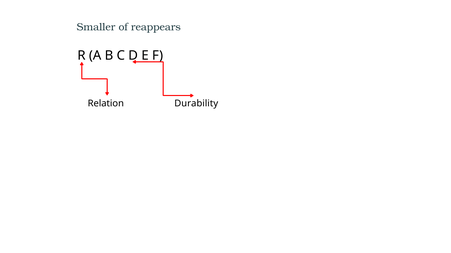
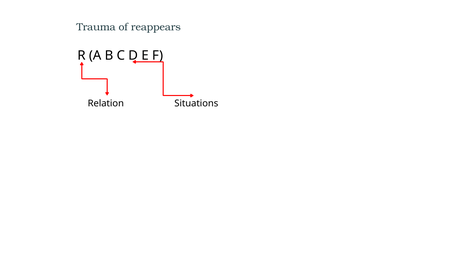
Smaller: Smaller -> Trauma
Durability: Durability -> Situations
